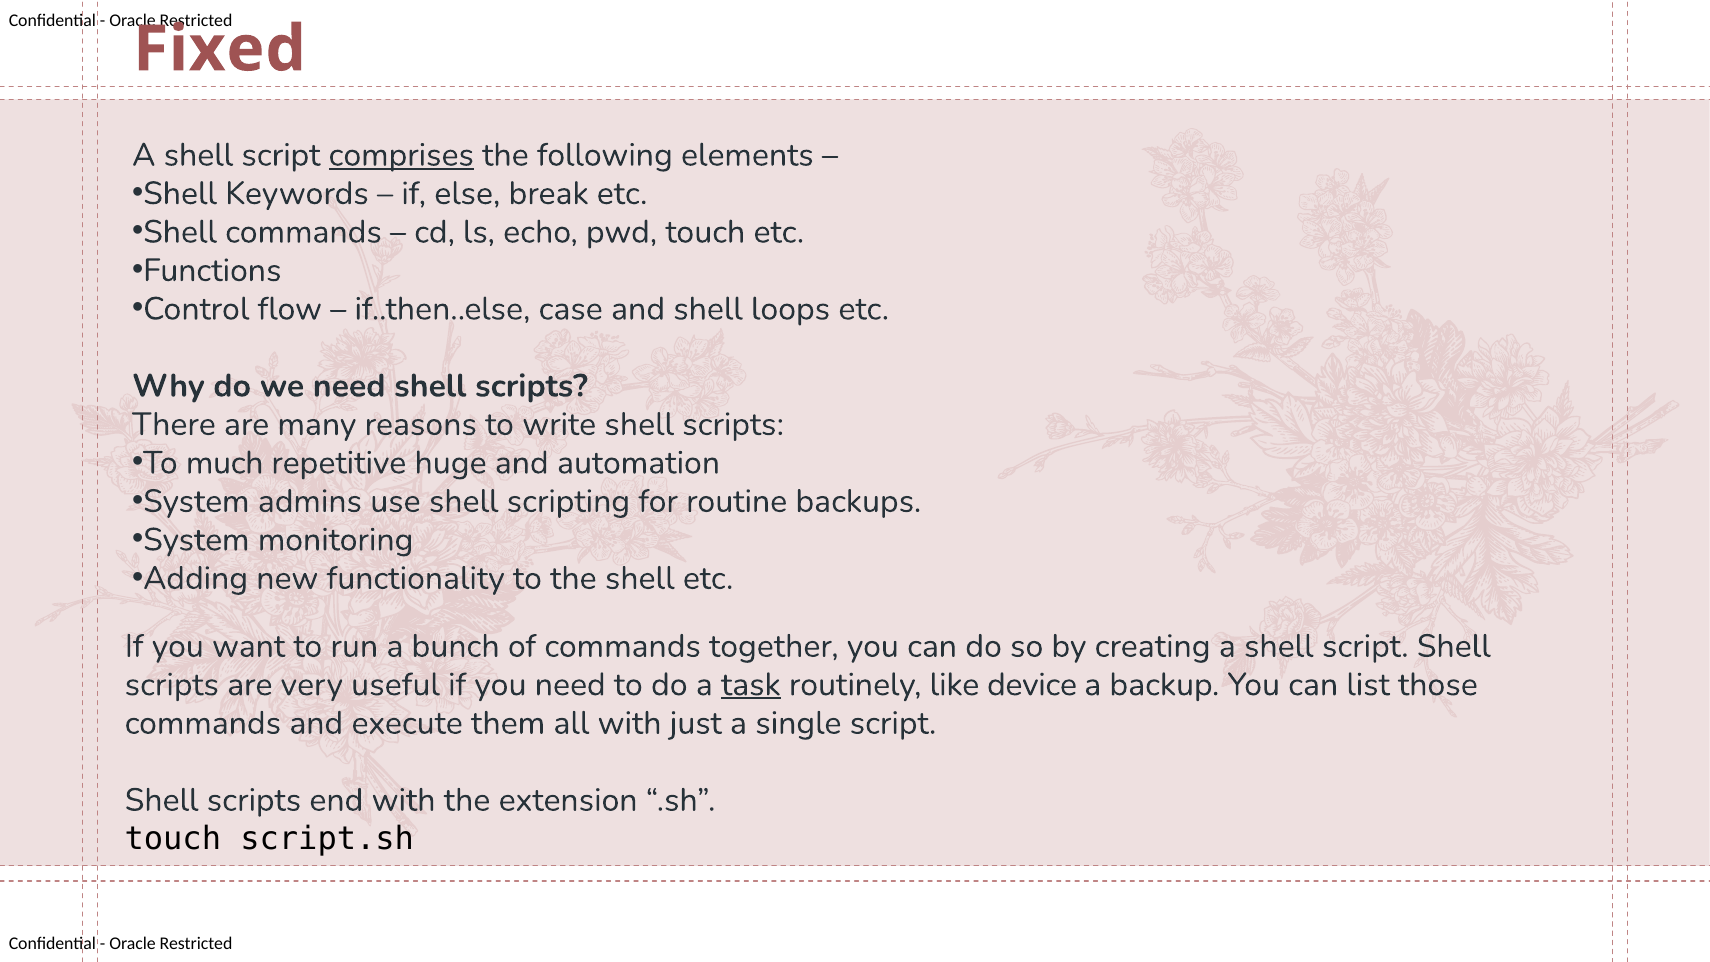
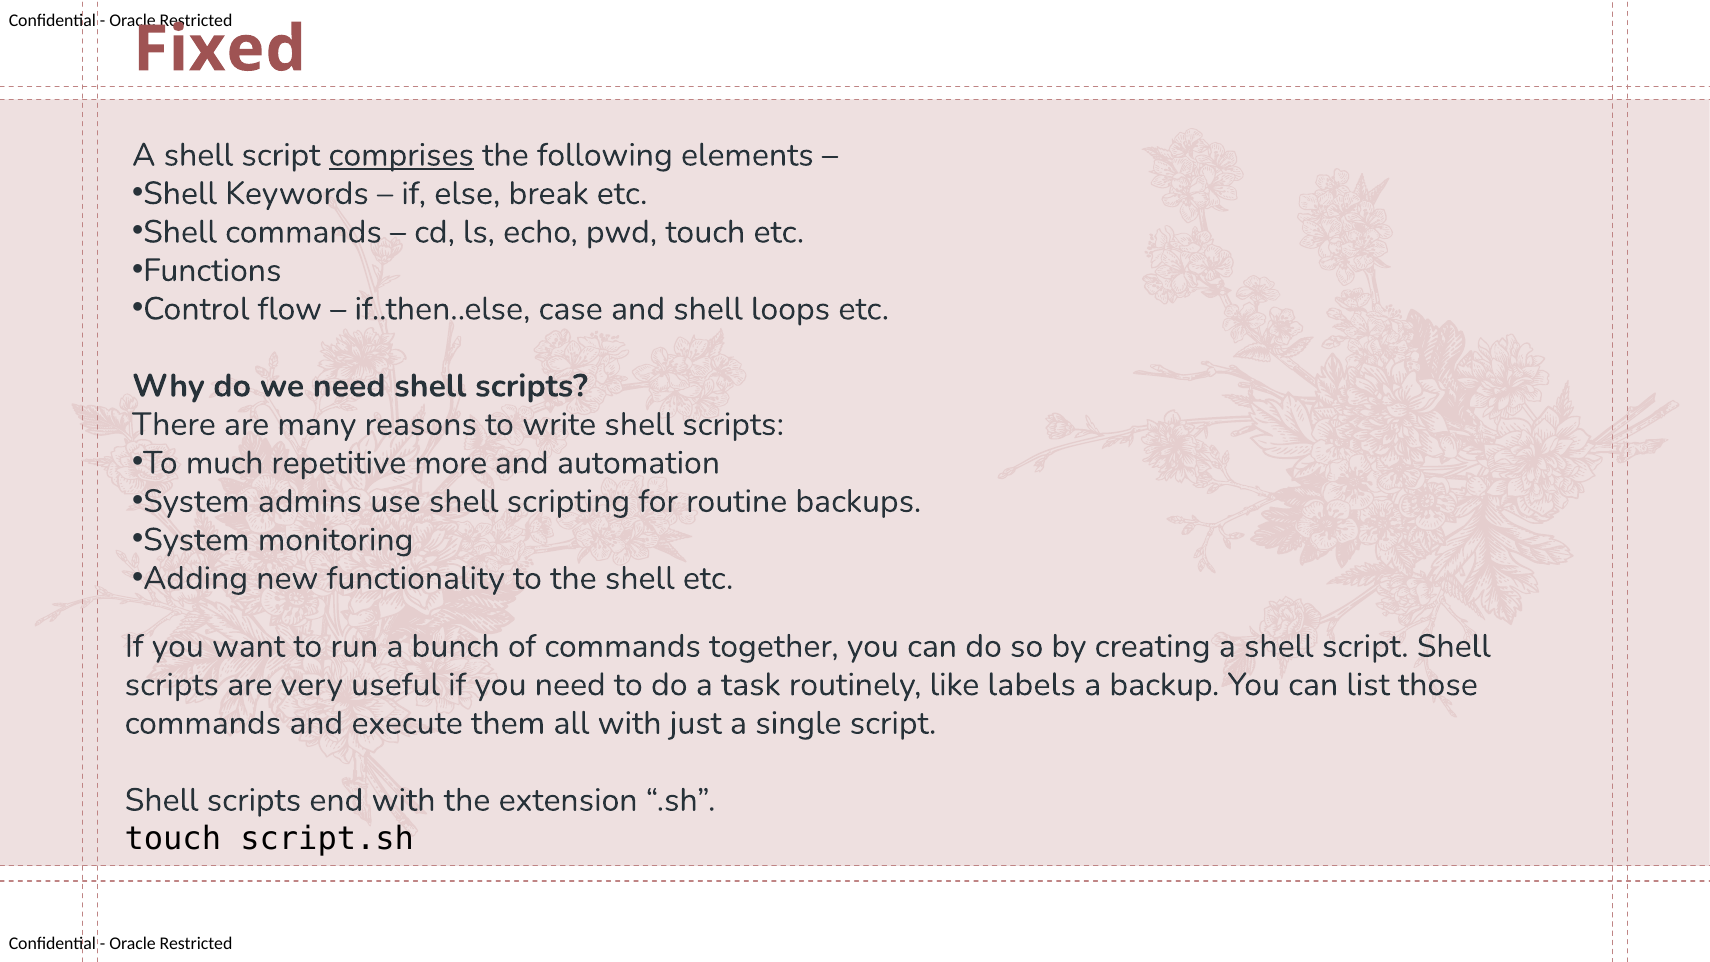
huge: huge -> more
task underline: present -> none
device: device -> labels
